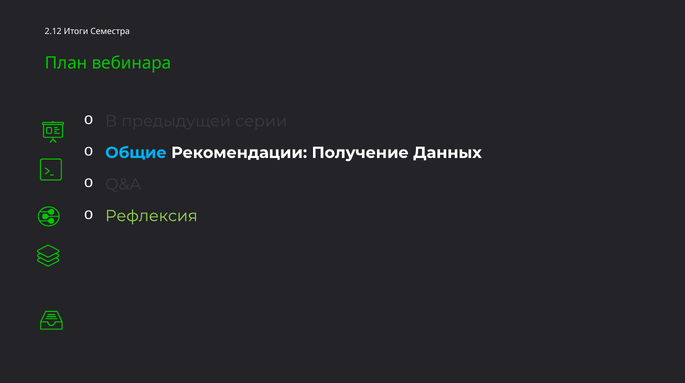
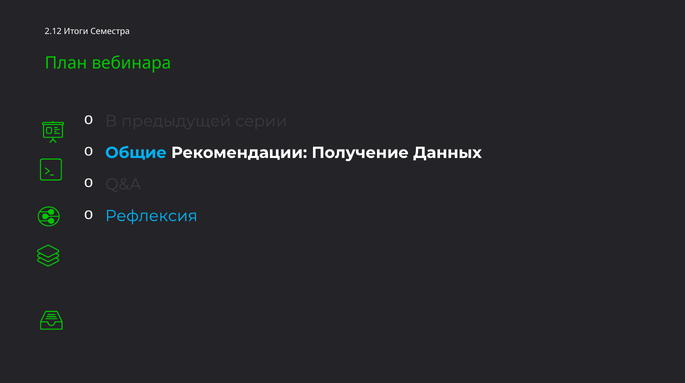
Рефлексия colour: light green -> light blue
